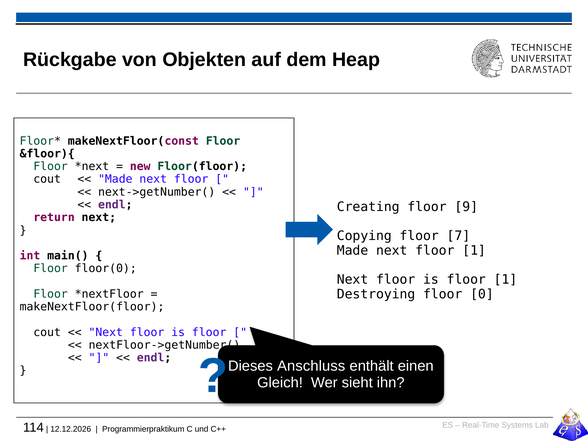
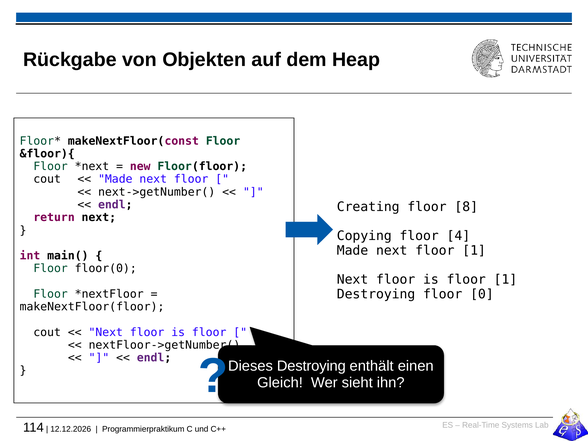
9: 9 -> 8
7: 7 -> 4
Dieses Anschluss: Anschluss -> Destroying
